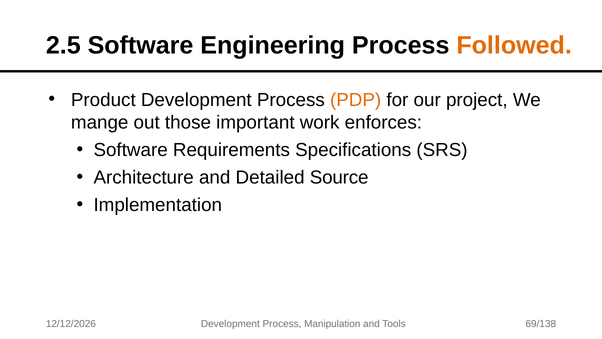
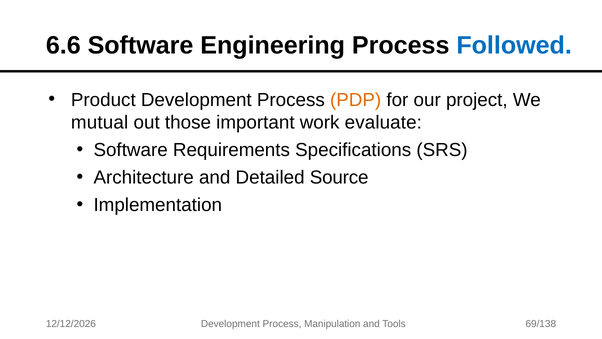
2.5: 2.5 -> 6.6
Followed colour: orange -> blue
mange: mange -> mutual
enforces: enforces -> evaluate
